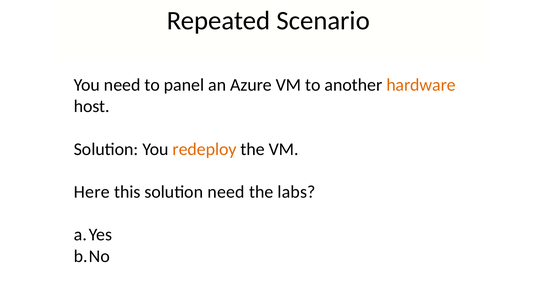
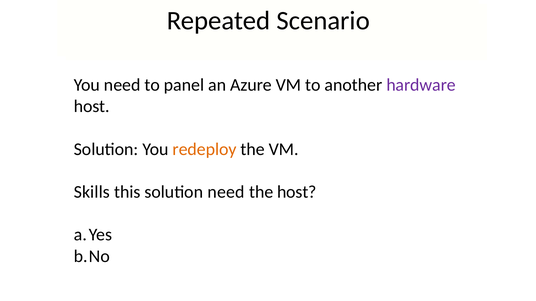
hardware colour: orange -> purple
Here: Here -> Skills
the labs: labs -> host
